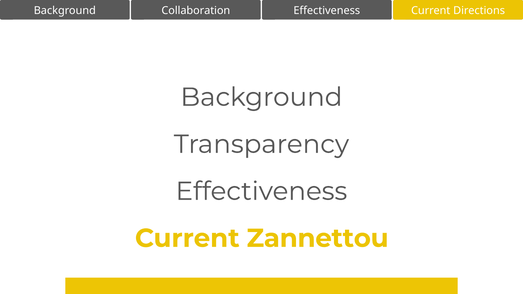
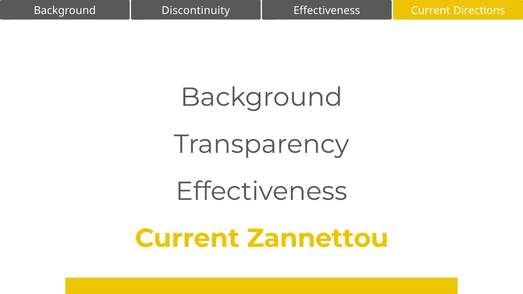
Collaboration: Collaboration -> Discontinuity
